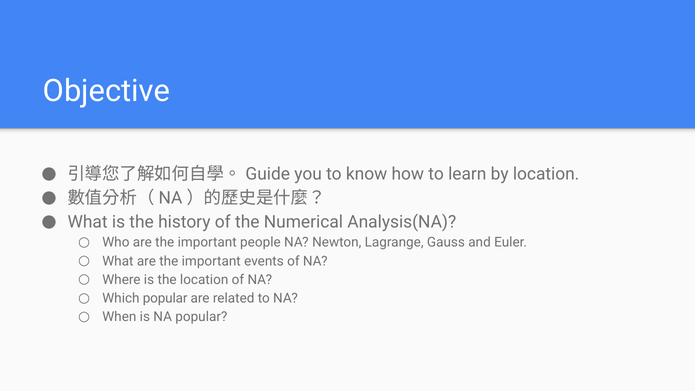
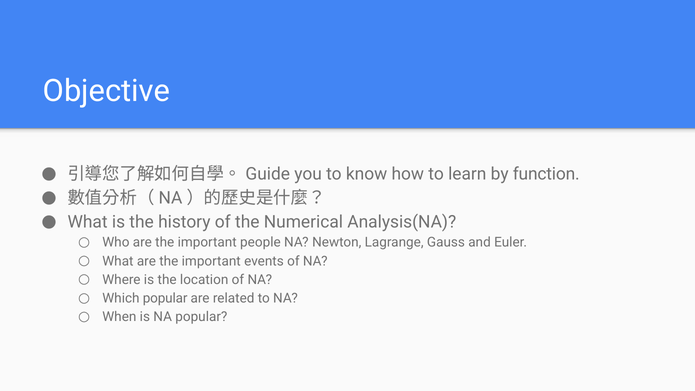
by location: location -> function
